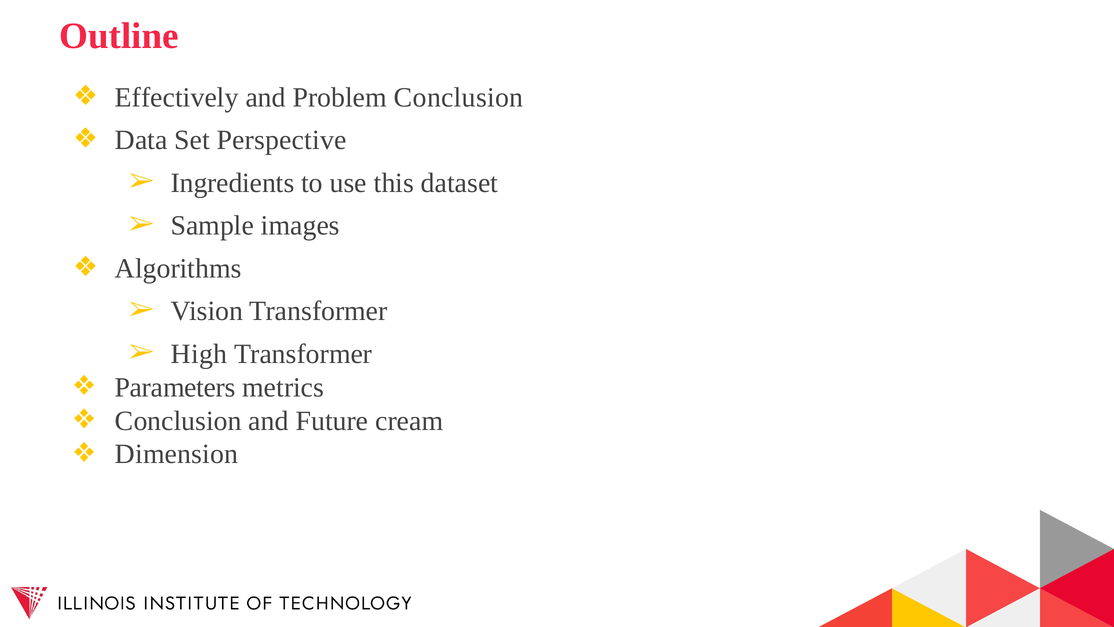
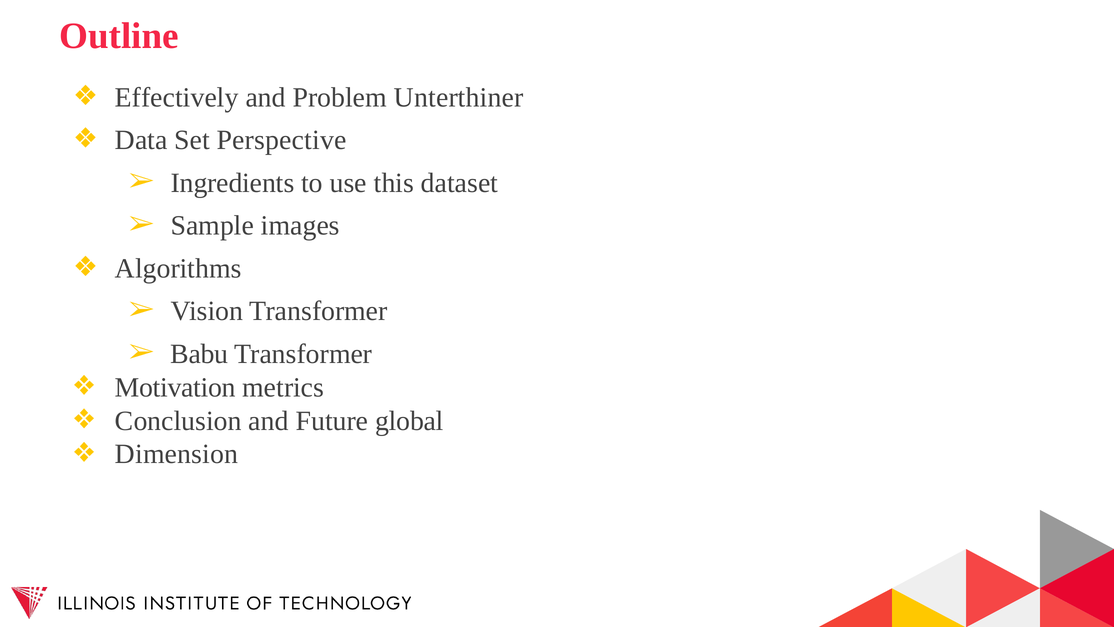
Problem Conclusion: Conclusion -> Unterthiner
High: High -> Babu
Parameters: Parameters -> Motivation
cream: cream -> global
